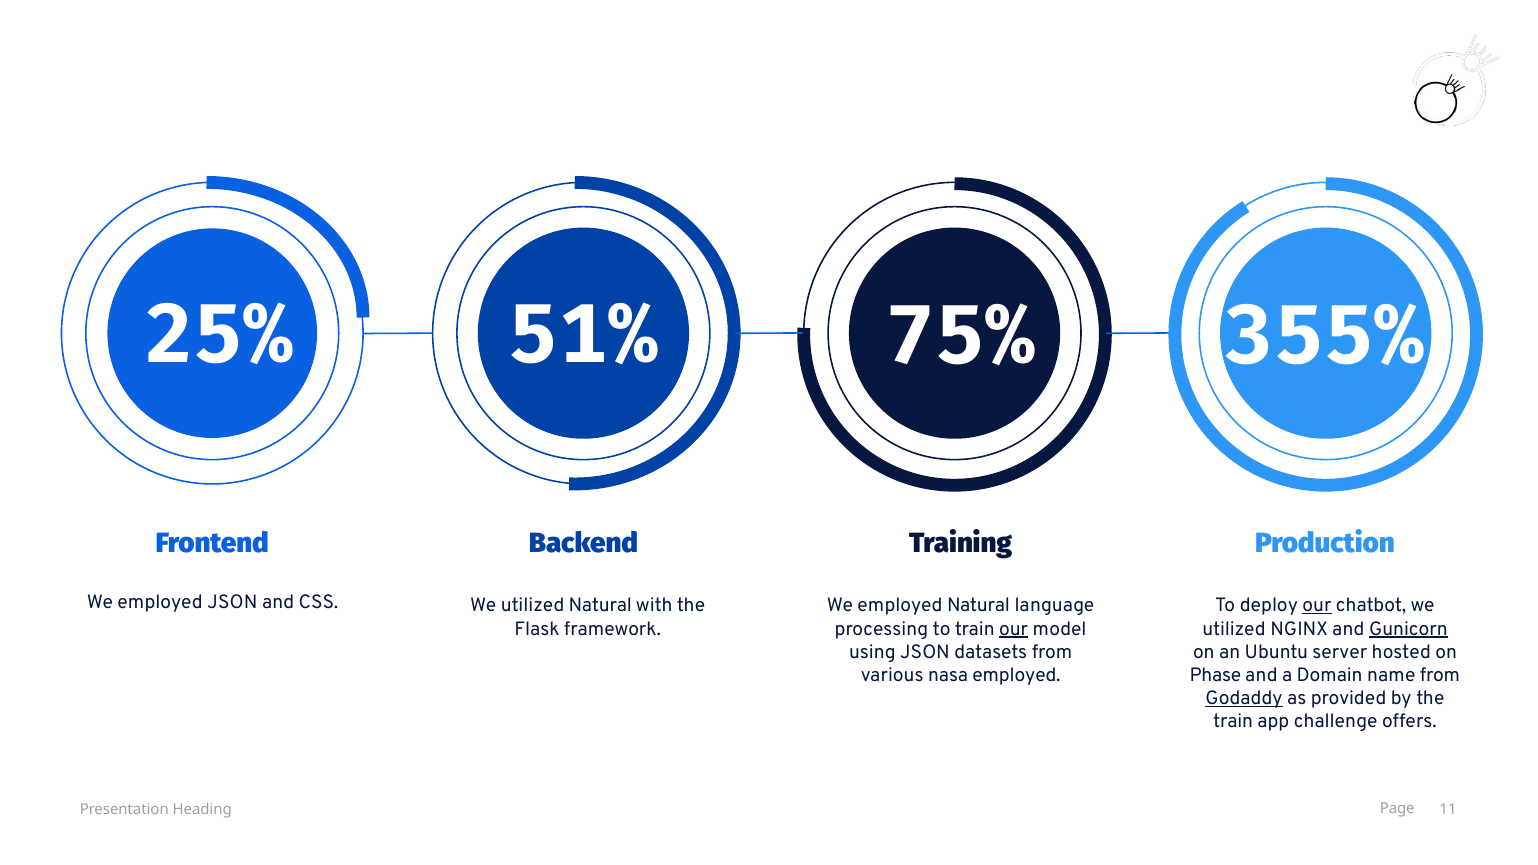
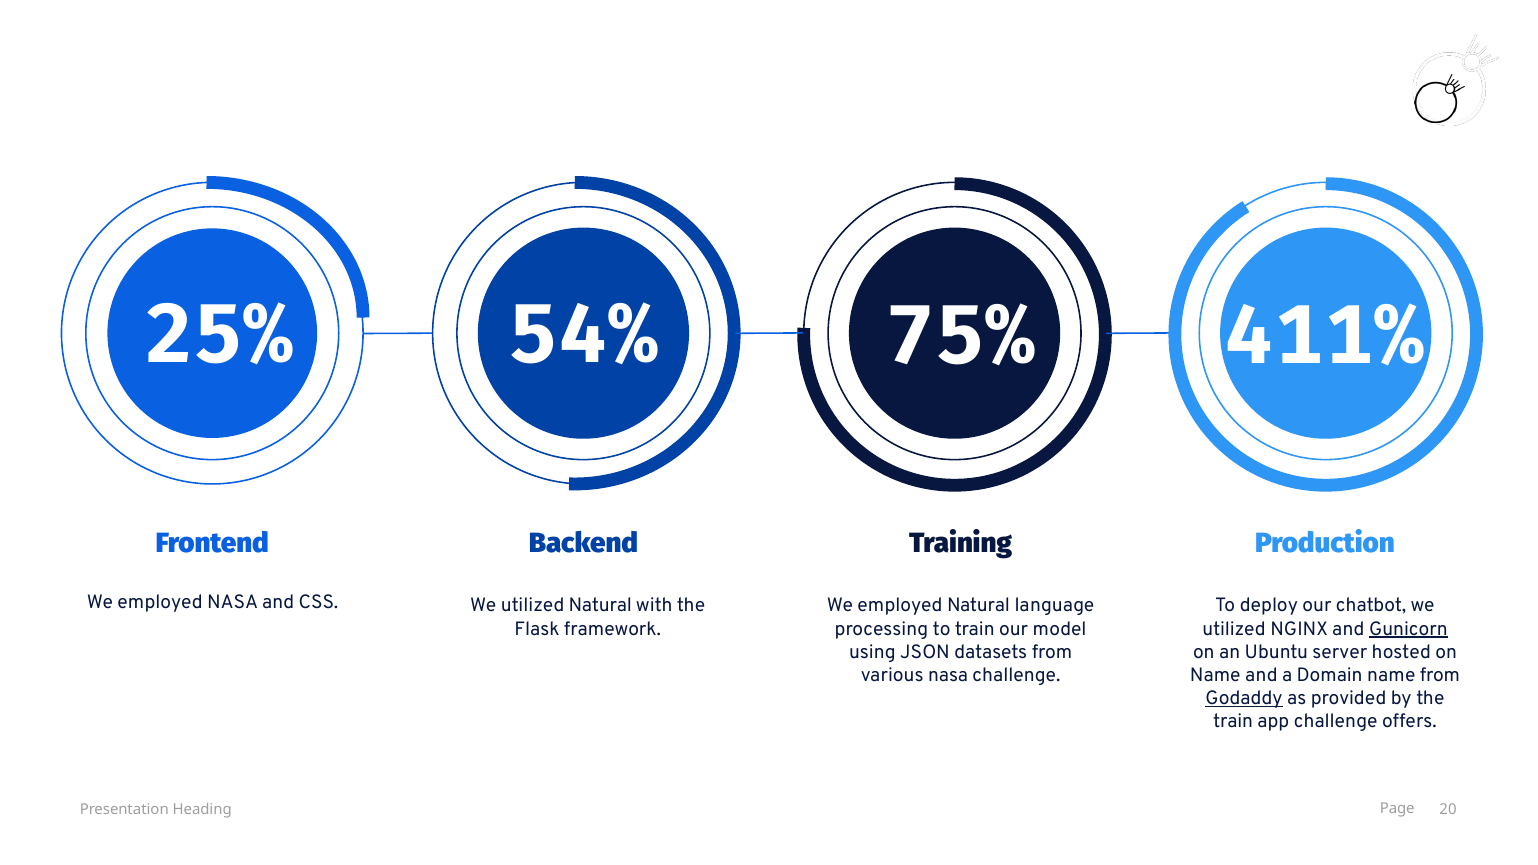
51%: 51% -> 54%
355%: 355% -> 411%
employed JSON: JSON -> NASA
our at (1317, 606) underline: present -> none
our at (1014, 629) underline: present -> none
nasa employed: employed -> challenge
Phase at (1215, 675): Phase -> Name
11: 11 -> 20
